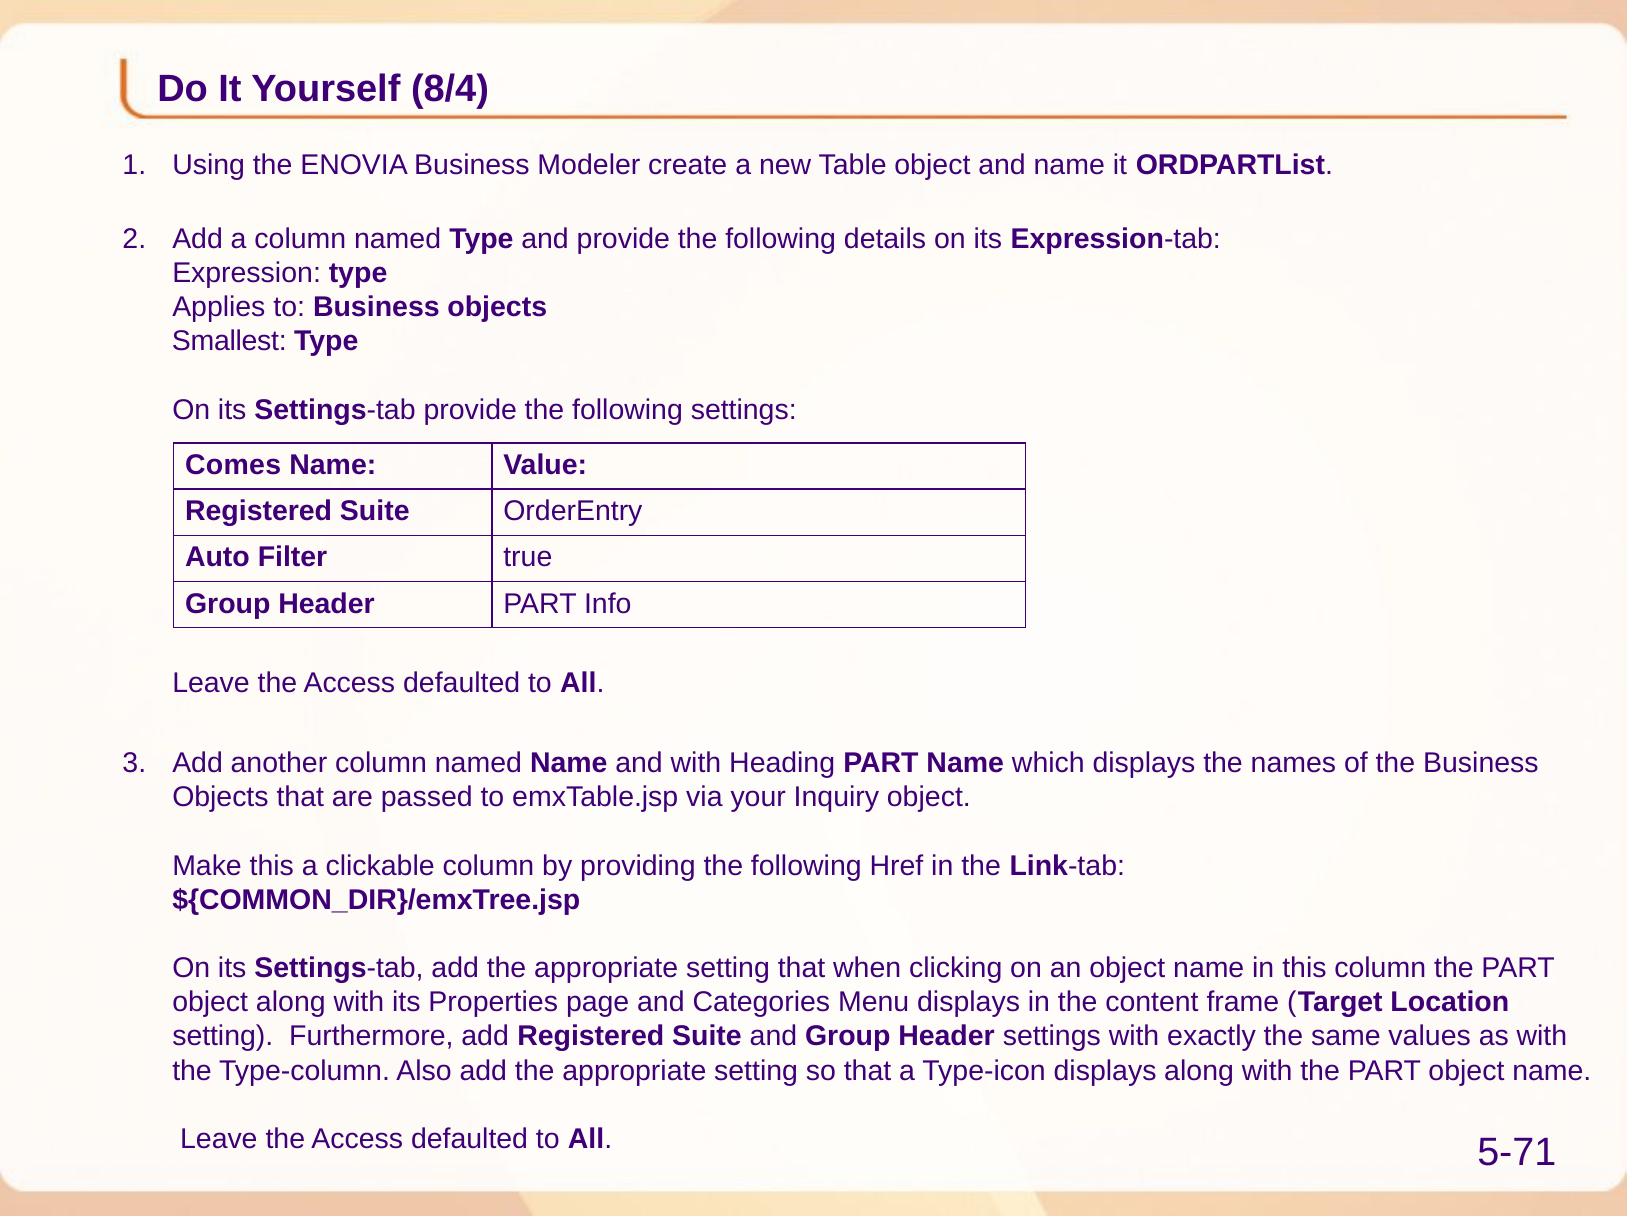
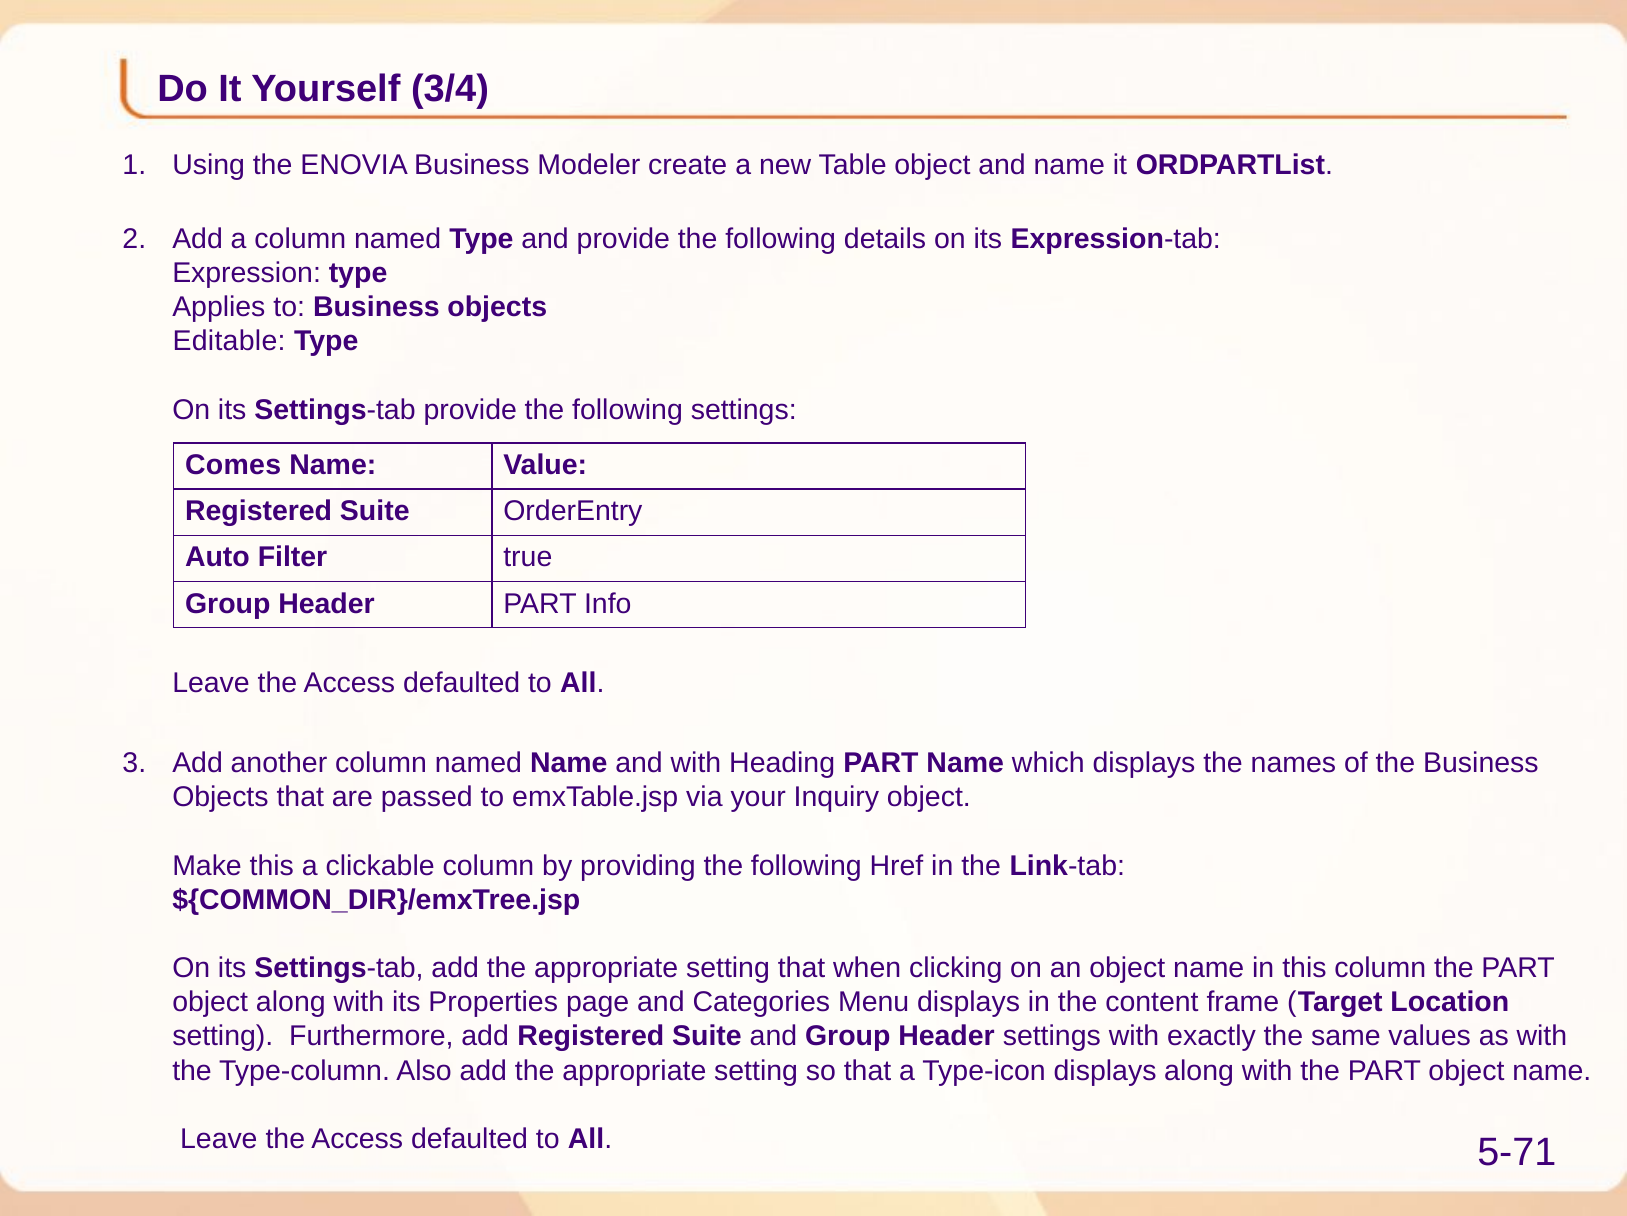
8/4: 8/4 -> 3/4
Smallest: Smallest -> Editable
